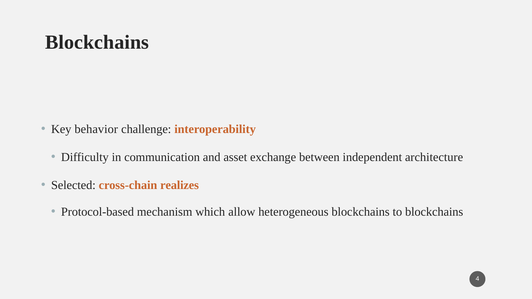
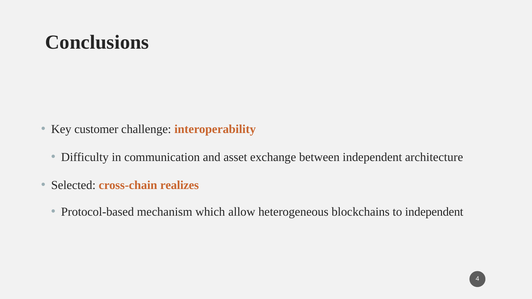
Blockchains at (97, 42): Blockchains -> Conclusions
behavior: behavior -> customer
to blockchains: blockchains -> independent
